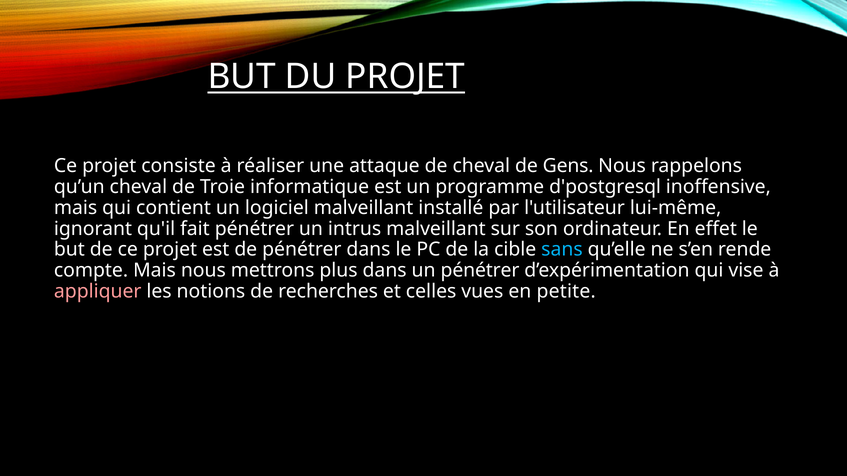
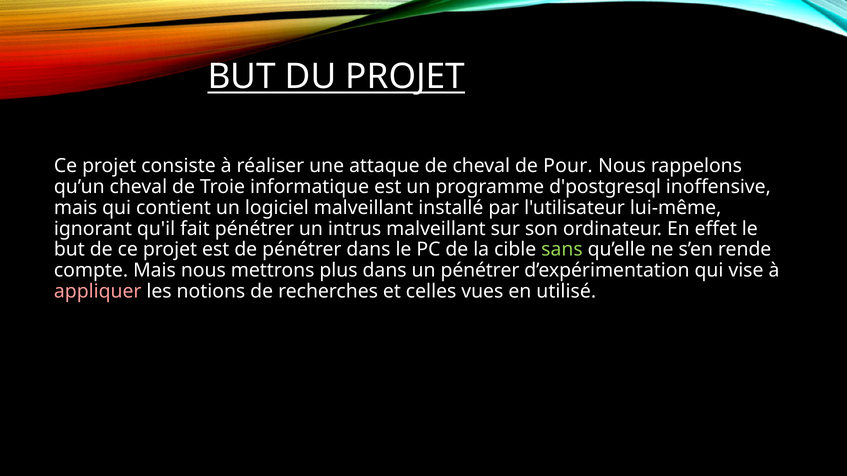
Gens: Gens -> Pour
sans colour: light blue -> light green
petite: petite -> utilisé
